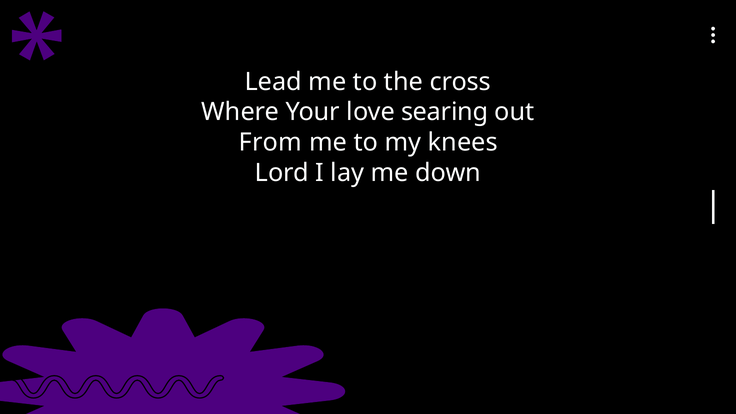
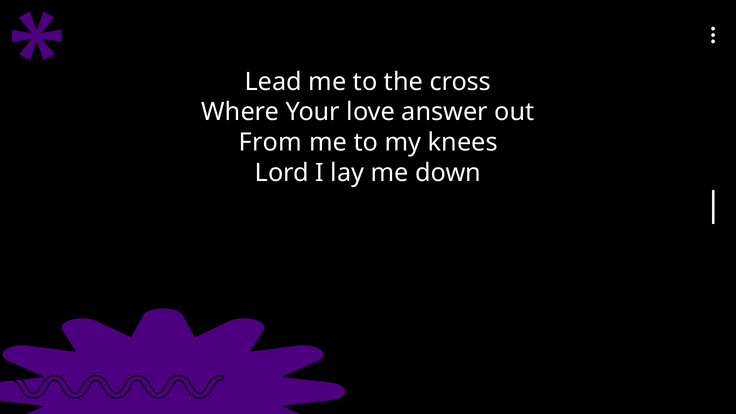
searing: searing -> answer
